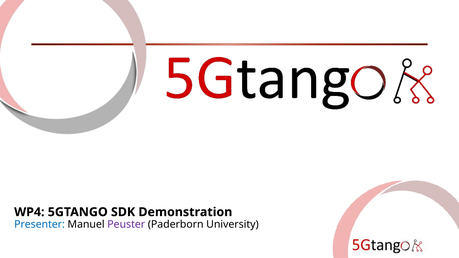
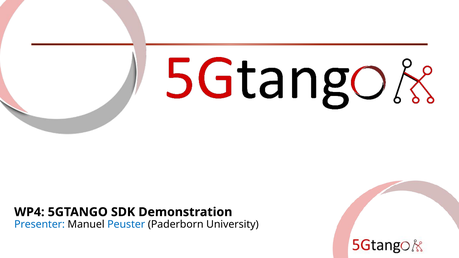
Peuster colour: purple -> blue
